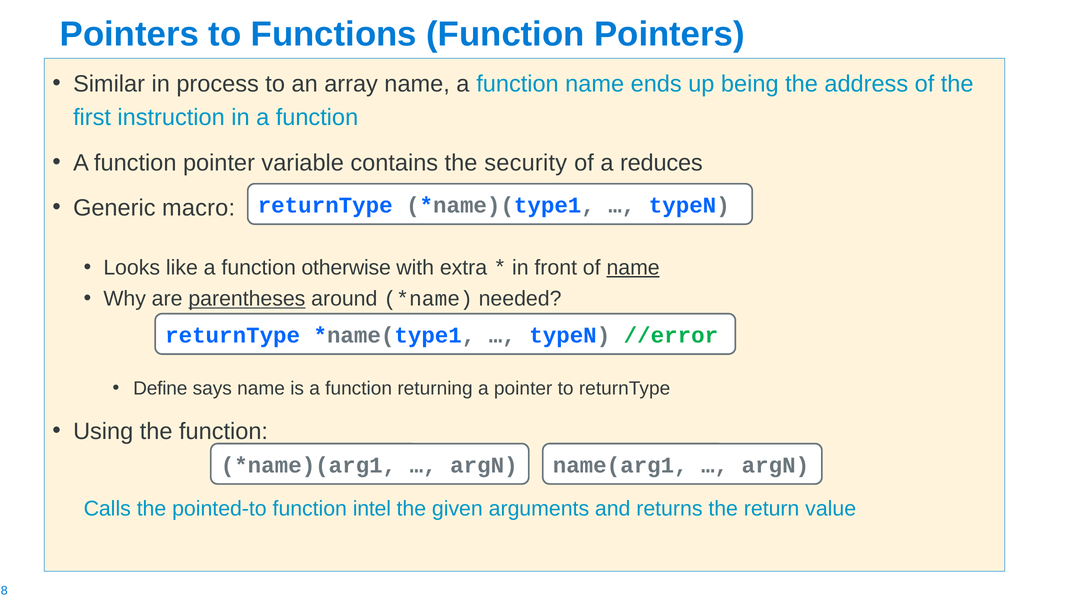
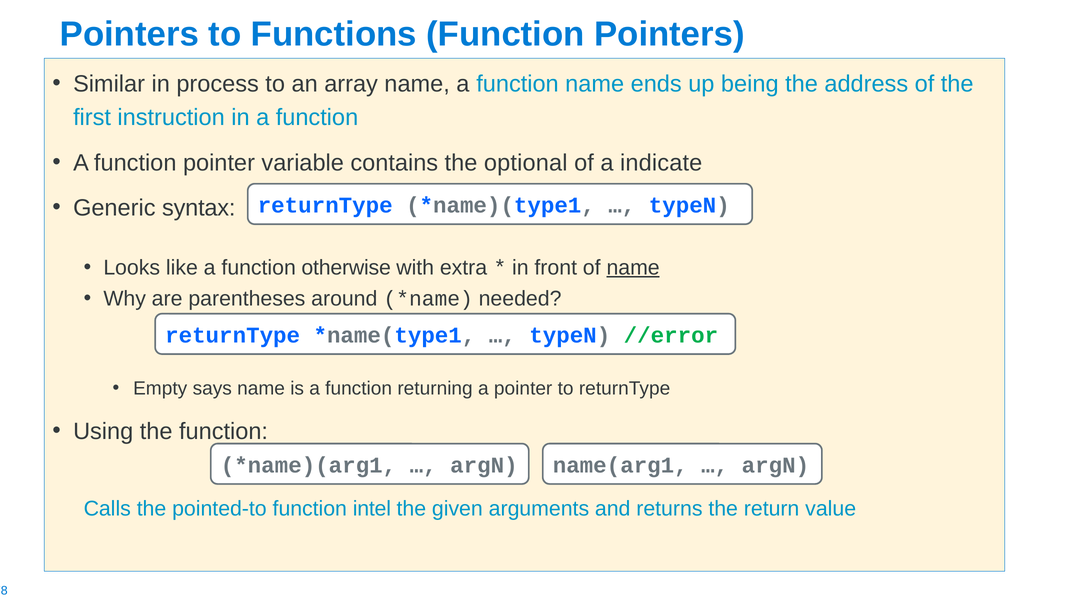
security: security -> optional
reduces: reduces -> indicate
macro: macro -> syntax
parentheses underline: present -> none
Define: Define -> Empty
